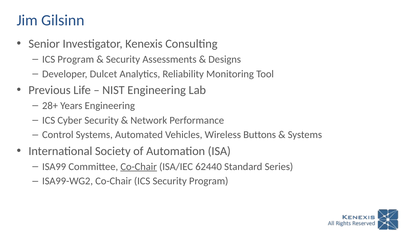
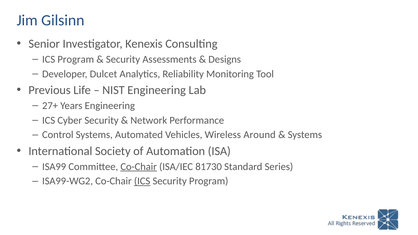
28+: 28+ -> 27+
Buttons: Buttons -> Around
62440: 62440 -> 81730
ICS at (142, 181) underline: none -> present
